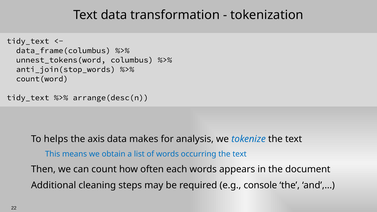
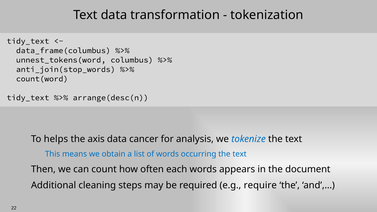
makes: makes -> cancer
console: console -> require
